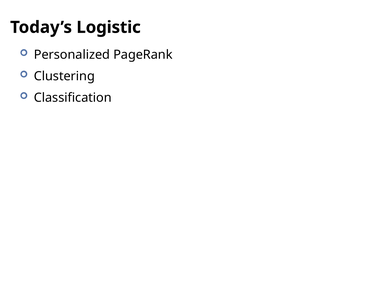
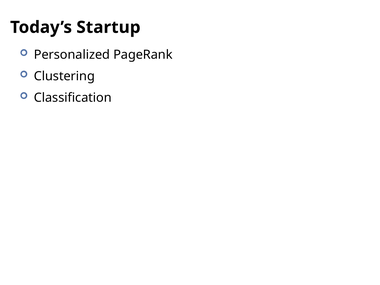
Logistic: Logistic -> Startup
